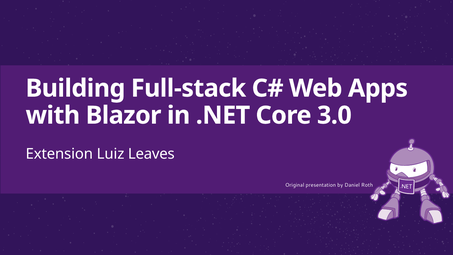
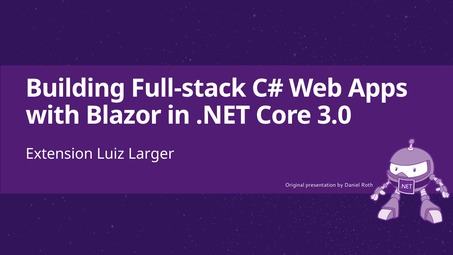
Leaves: Leaves -> Larger
